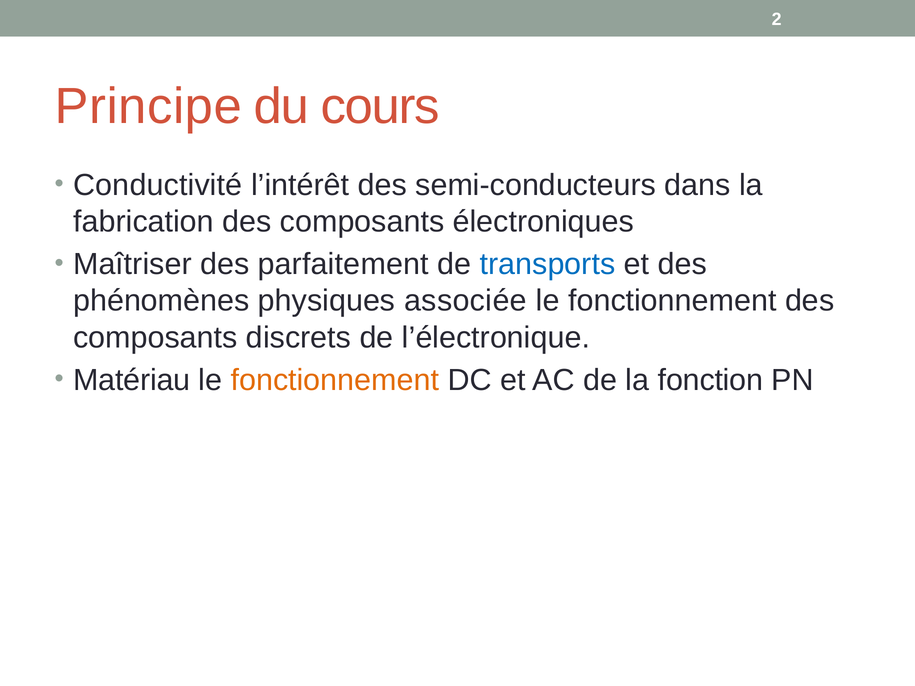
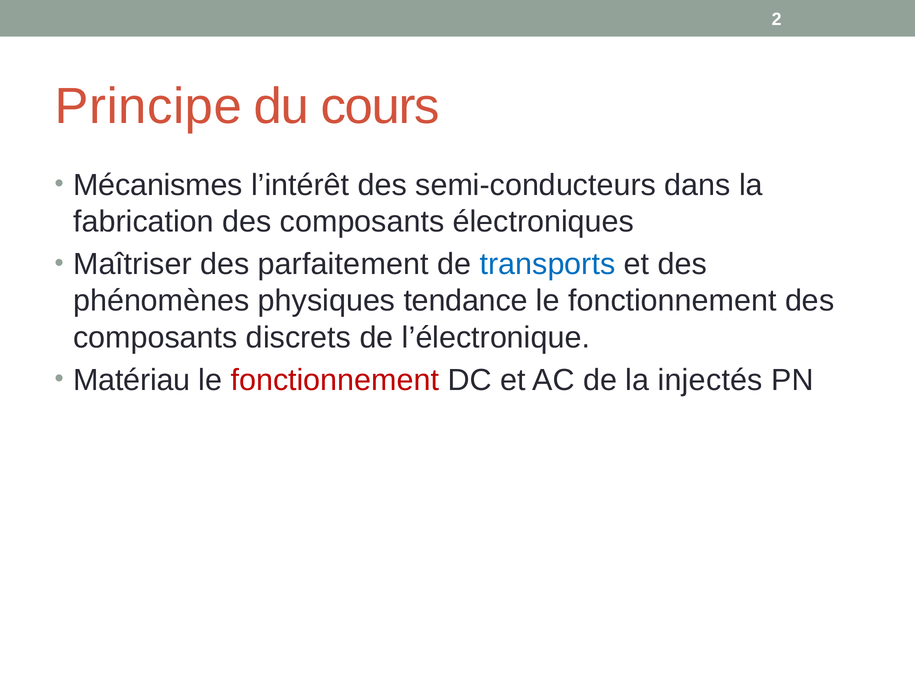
Conductivité: Conductivité -> Mécanismes
associée: associée -> tendance
fonctionnement at (335, 380) colour: orange -> red
fonction: fonction -> injectés
